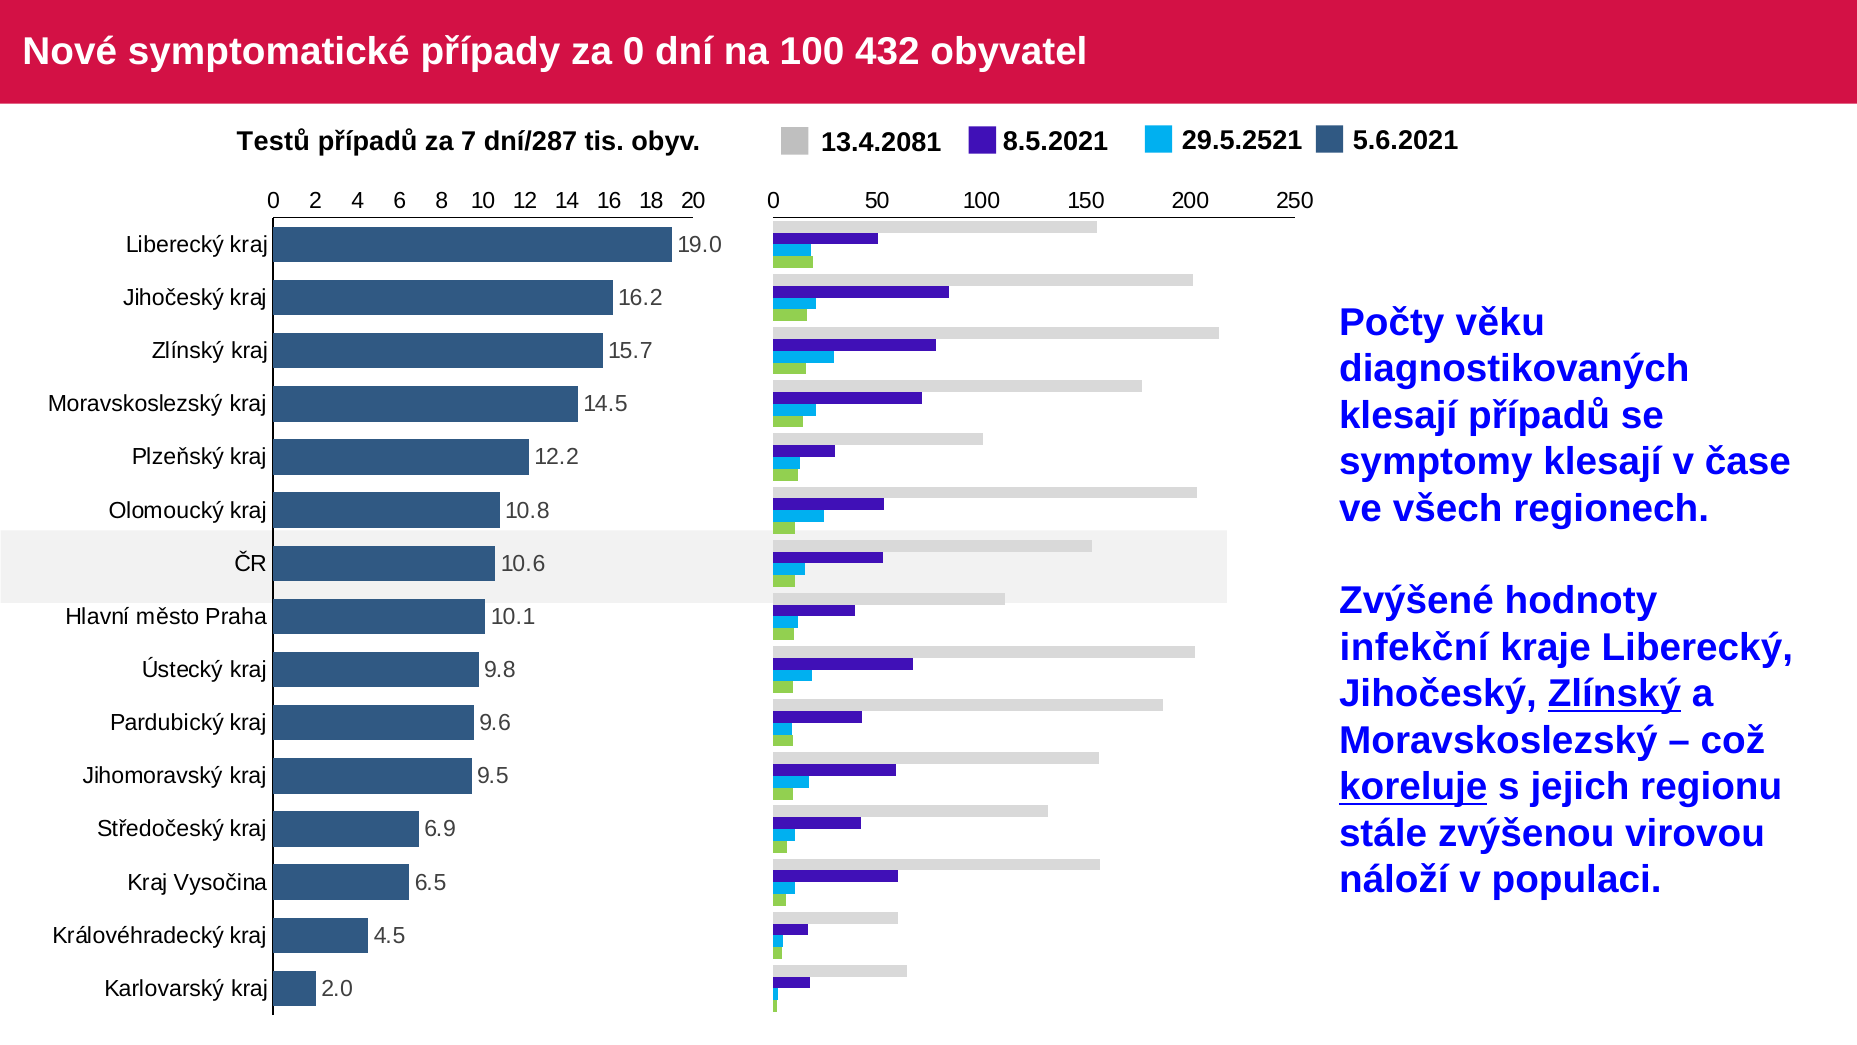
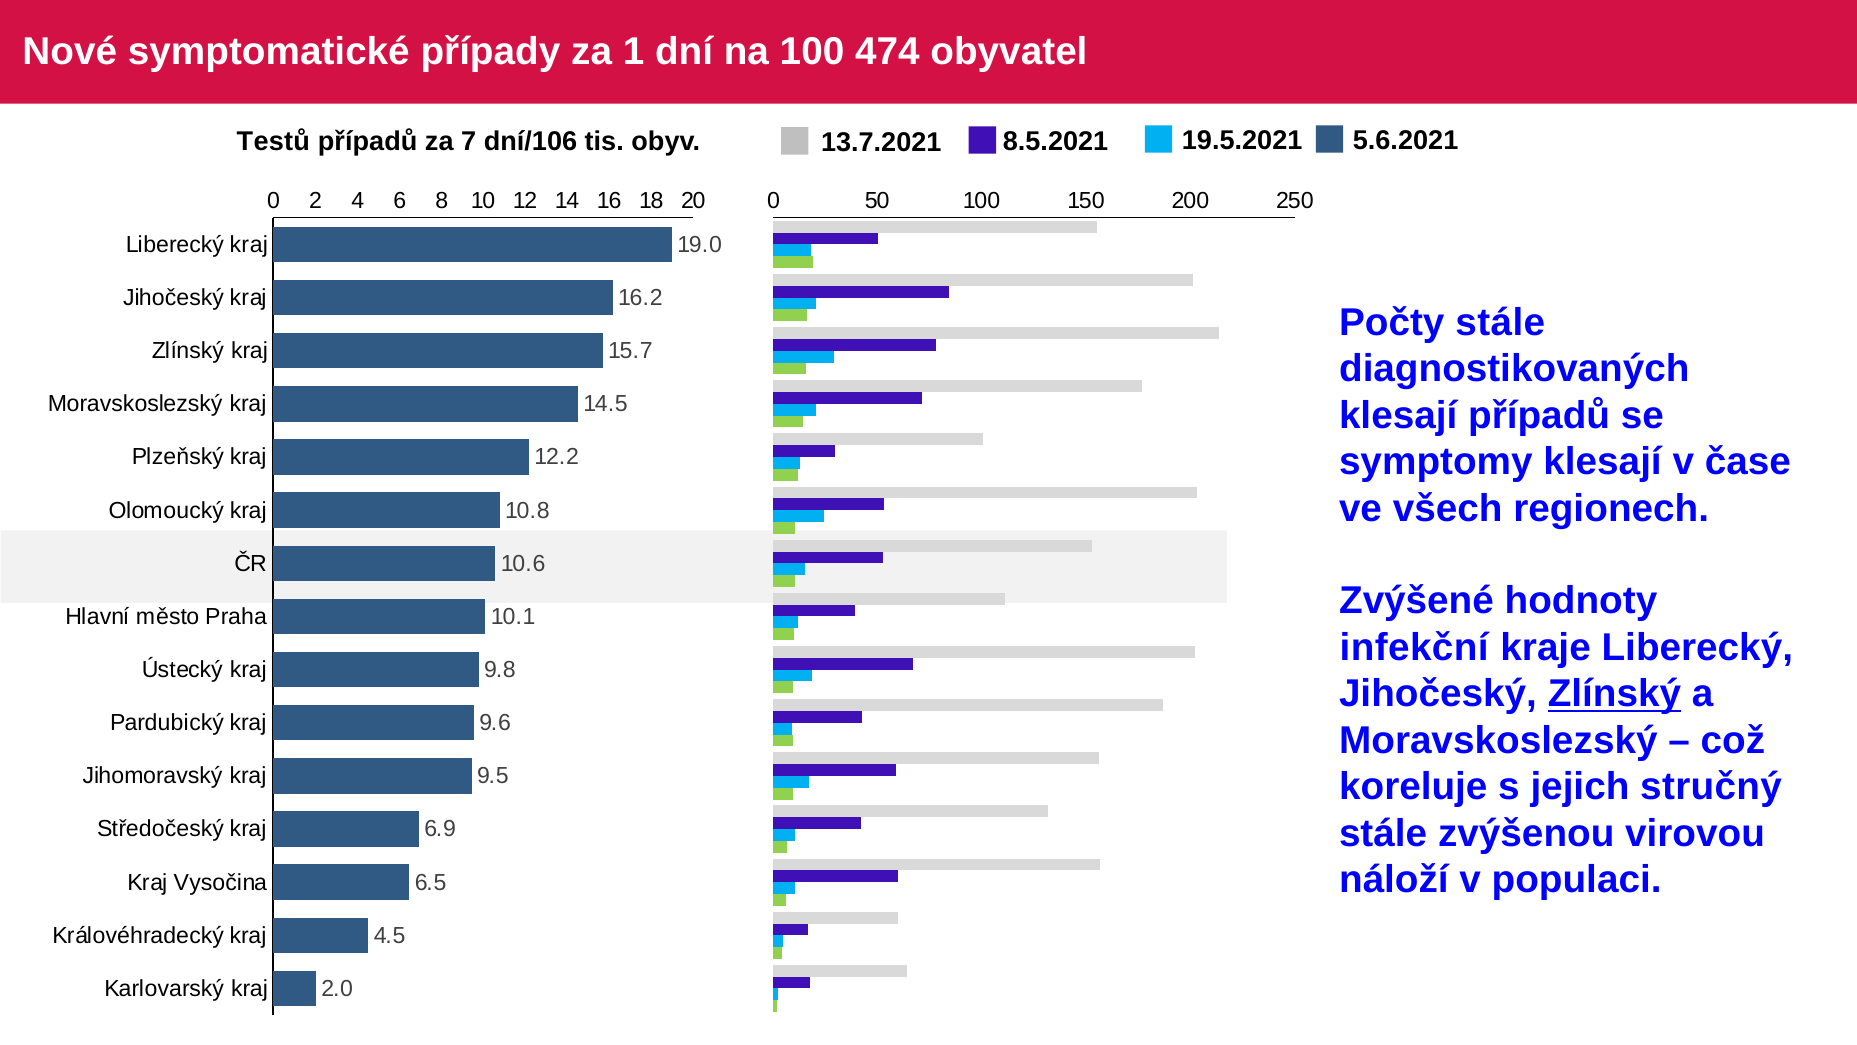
za 0: 0 -> 1
432: 432 -> 474
dní/287: dní/287 -> dní/106
13.4.2081: 13.4.2081 -> 13.7.2021
29.5.2521: 29.5.2521 -> 19.5.2021
Počty věku: věku -> stále
koreluje underline: present -> none
regionu: regionu -> stručný
